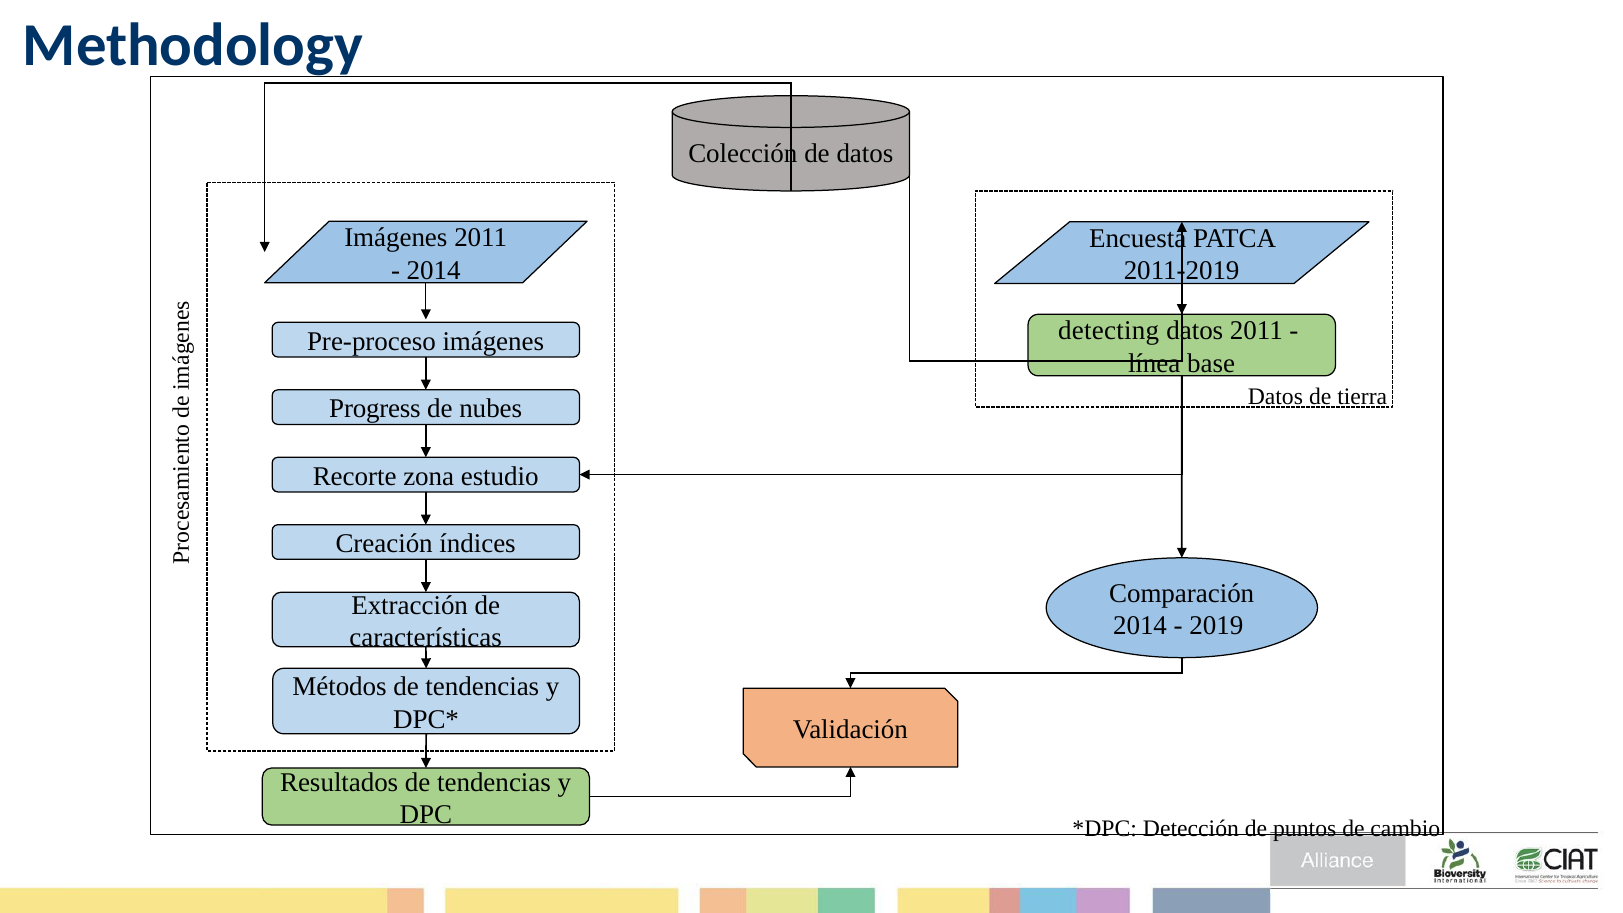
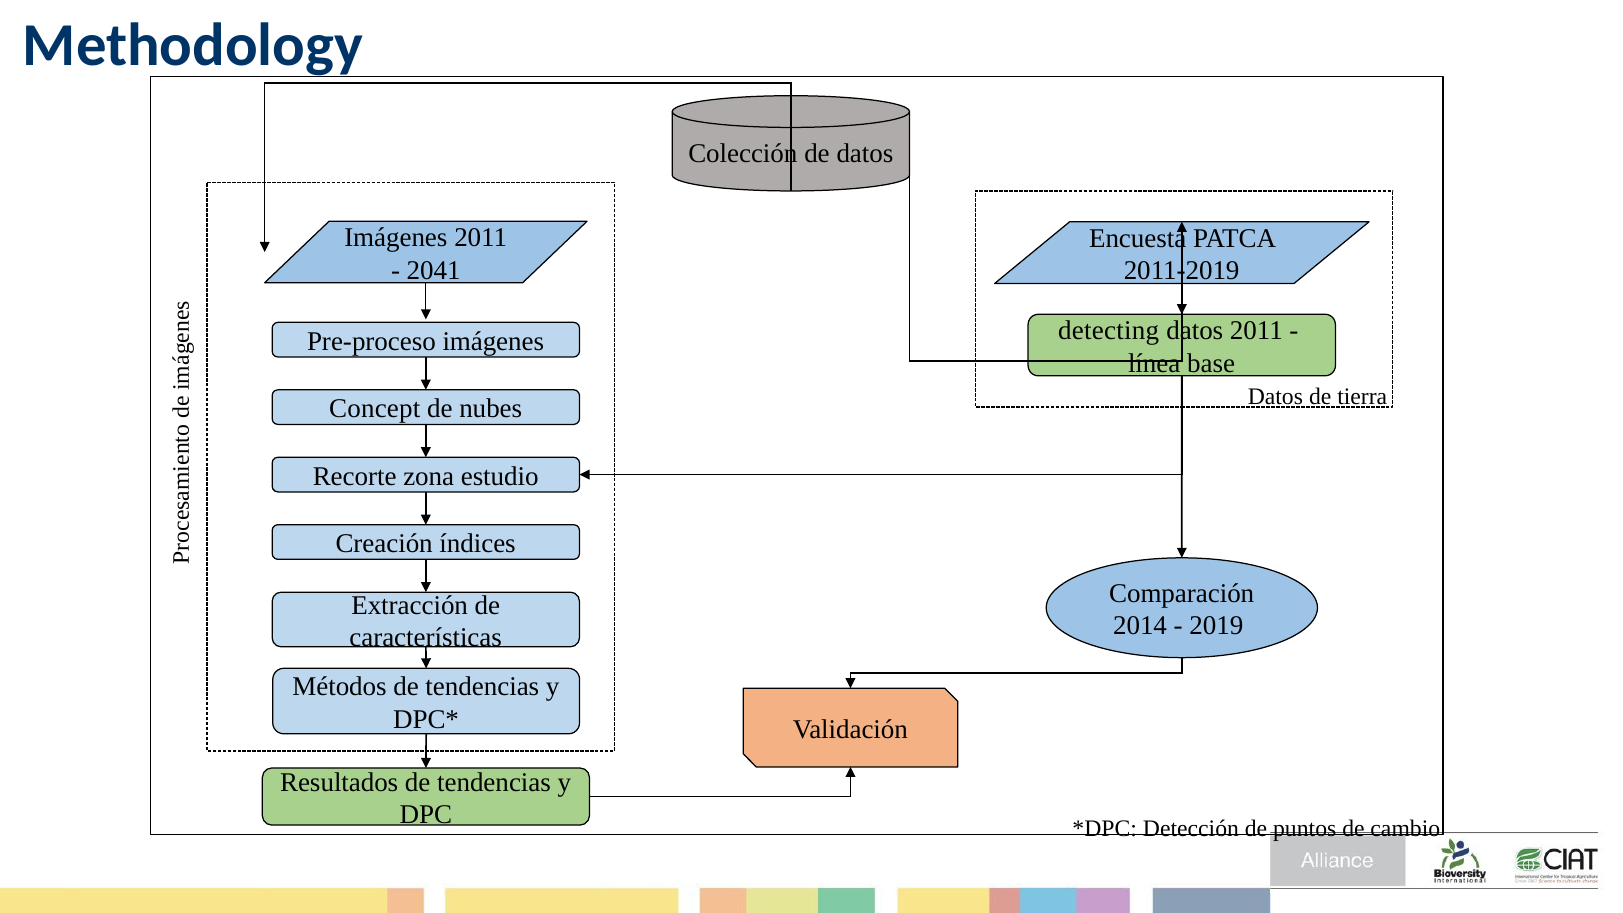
2014 at (434, 270): 2014 -> 2041
Progress: Progress -> Concept
